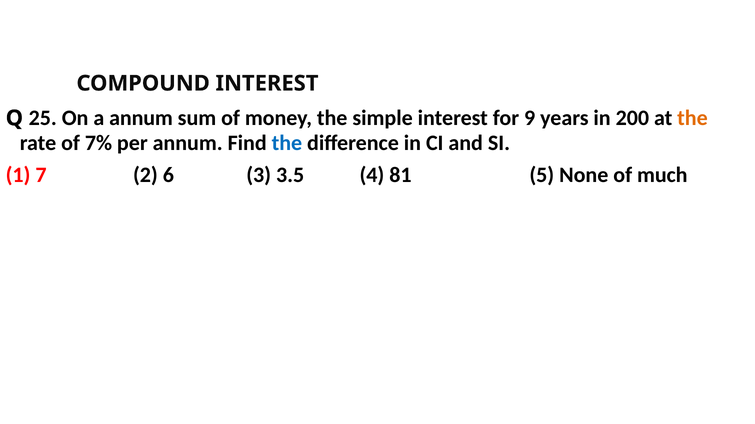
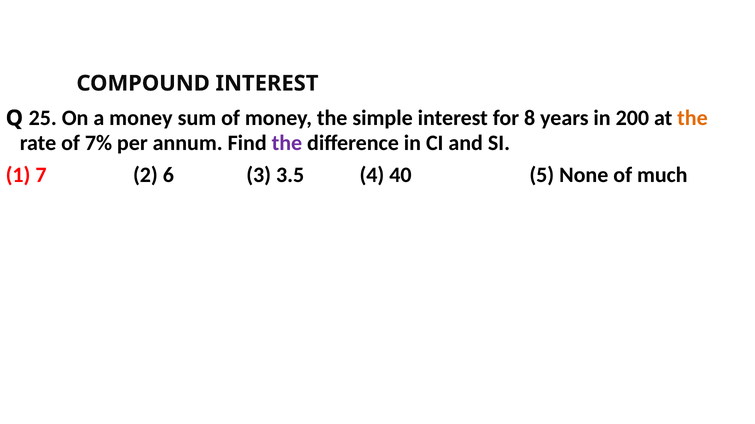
a annum: annum -> money
9: 9 -> 8
the at (287, 143) colour: blue -> purple
81: 81 -> 40
